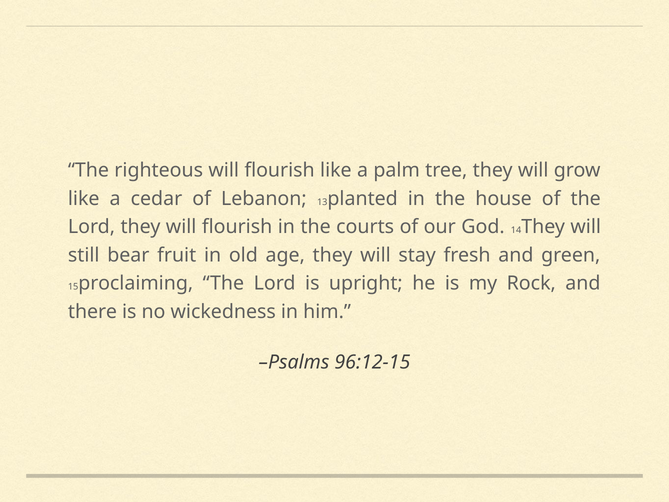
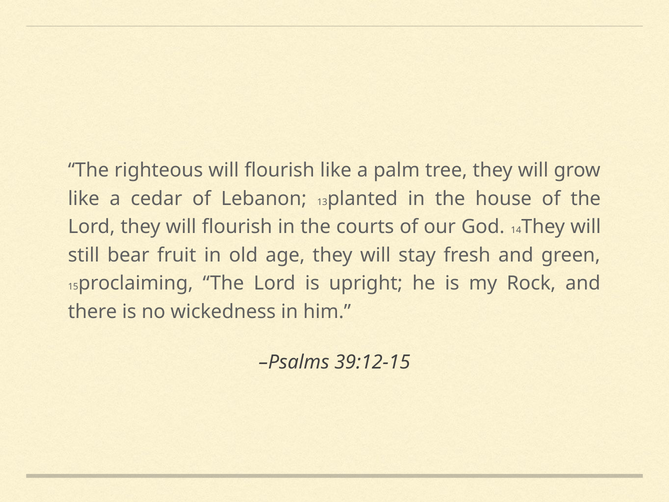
96:12-15: 96:12-15 -> 39:12-15
